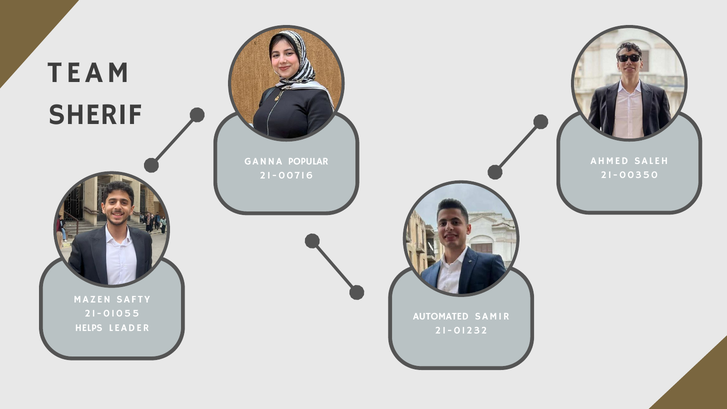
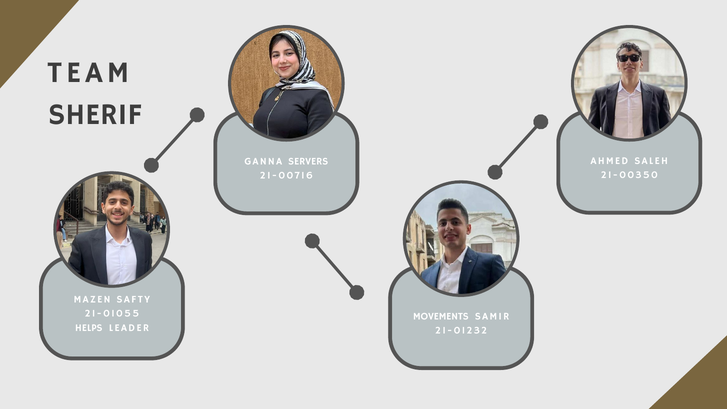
POPULAR: POPULAR -> SERVERS
AUTOMATED: AUTOMATED -> MOVEMENTS
